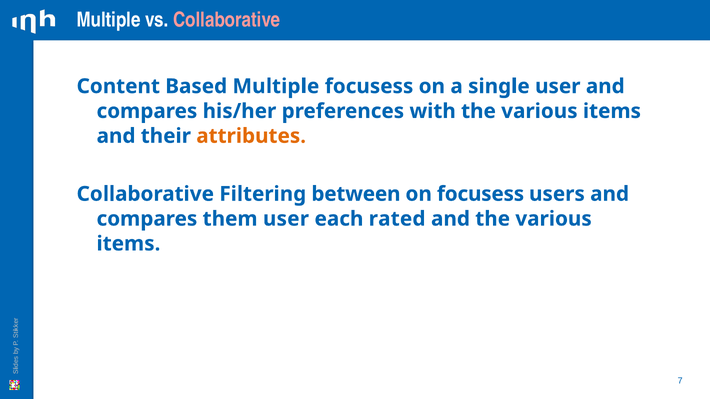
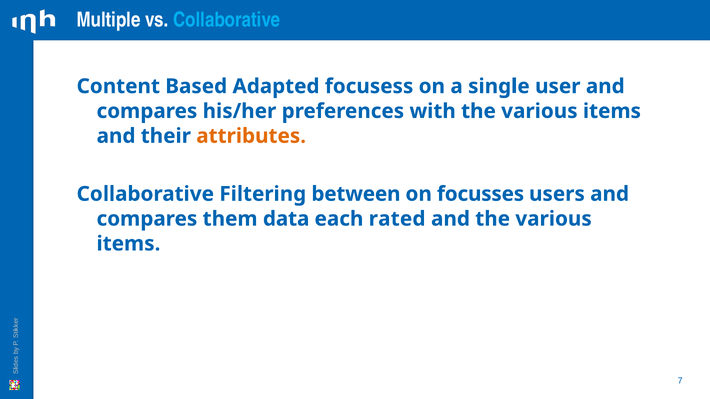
Collaborative at (227, 20) colour: pink -> light blue
Based Multiple: Multiple -> Adapted
on focusess: focusess -> focusses
them user: user -> data
